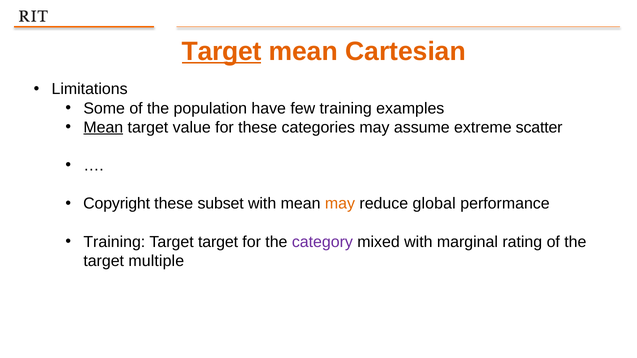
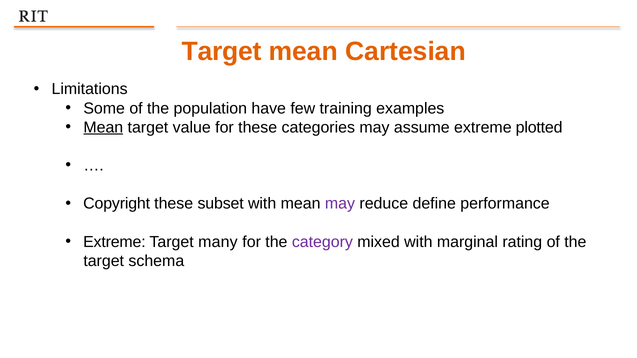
Target at (222, 52) underline: present -> none
scatter: scatter -> plotted
may at (340, 204) colour: orange -> purple
global: global -> define
Training at (114, 242): Training -> Extreme
Target target: target -> many
multiple: multiple -> schema
